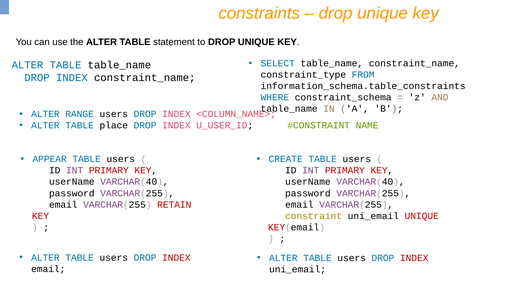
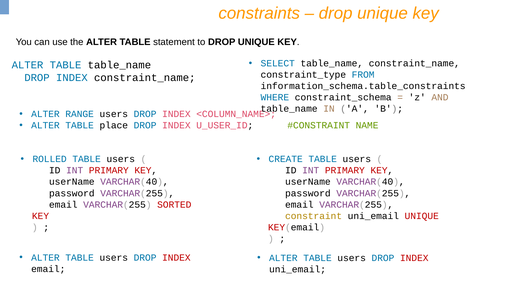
APPEAR: APPEAR -> ROLLED
RETAIN: RETAIN -> SORTED
